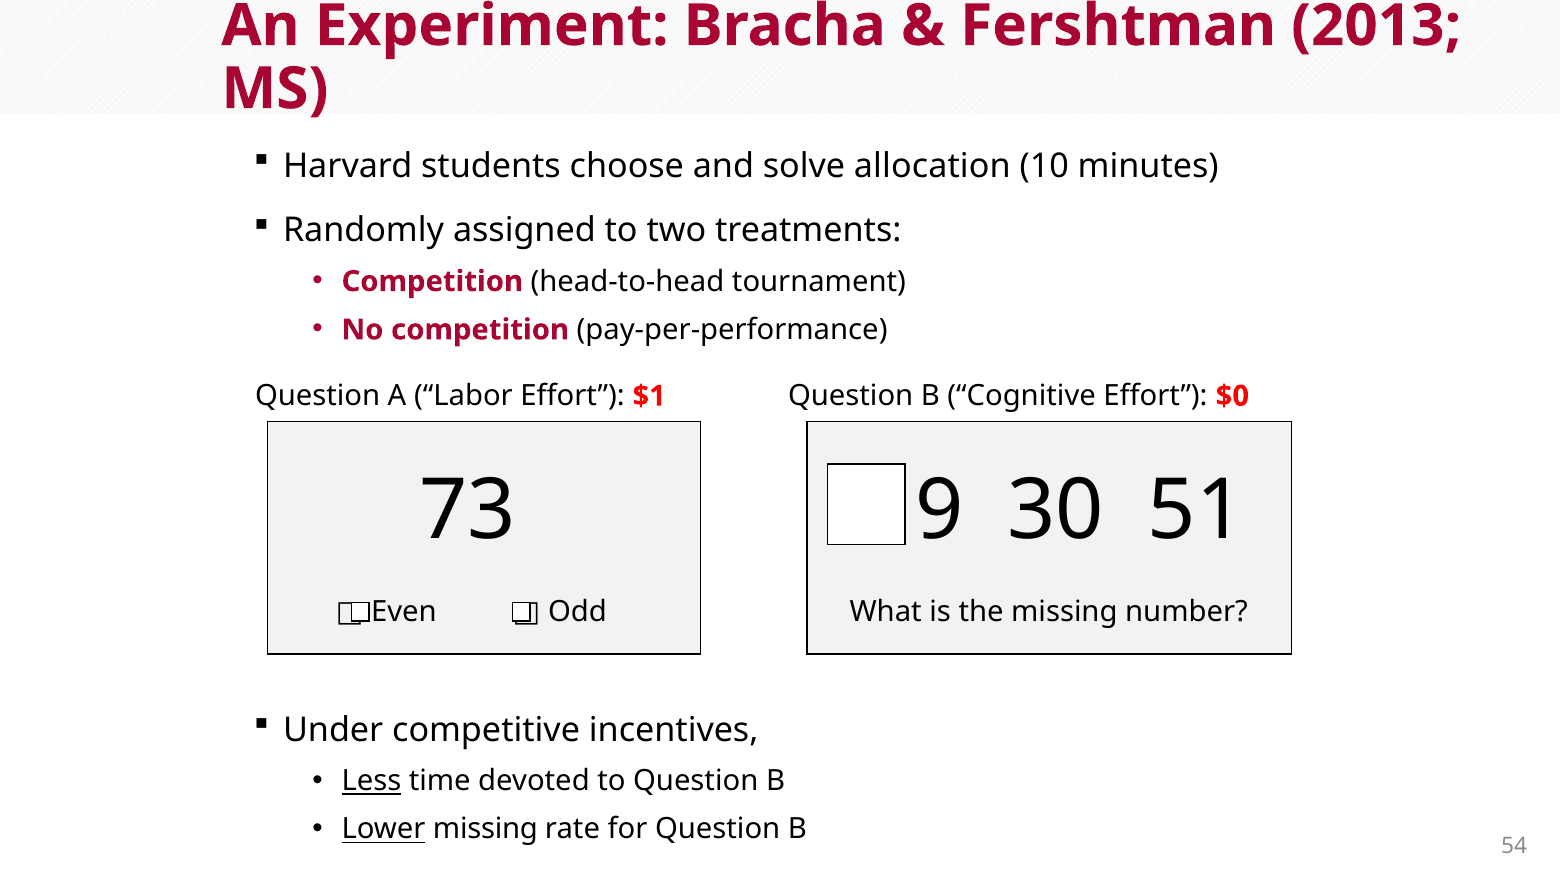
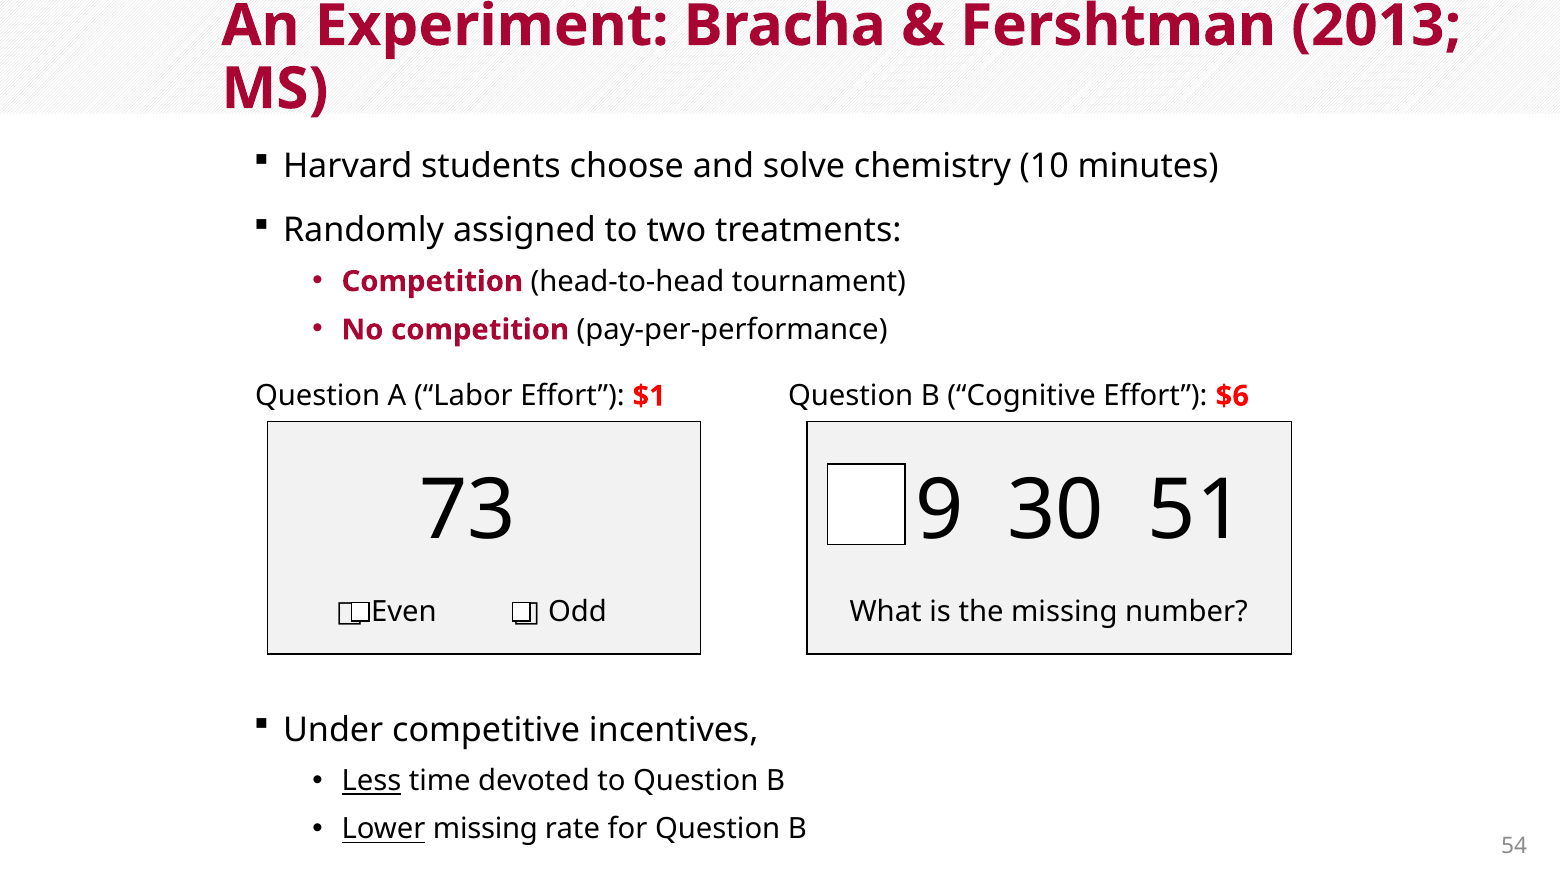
allocation: allocation -> chemistry
$0: $0 -> $6
